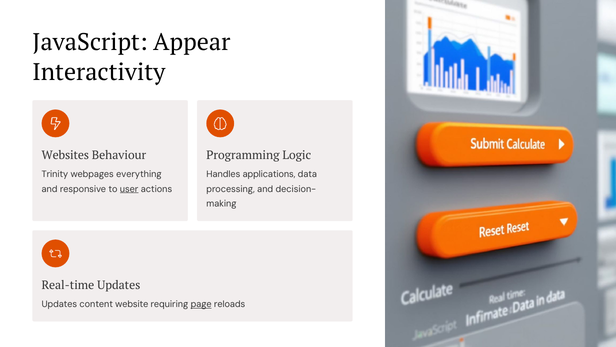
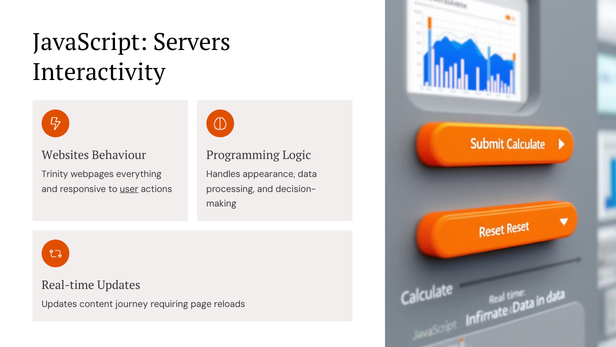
Appear: Appear -> Servers
applications: applications -> appearance
website: website -> journey
page underline: present -> none
